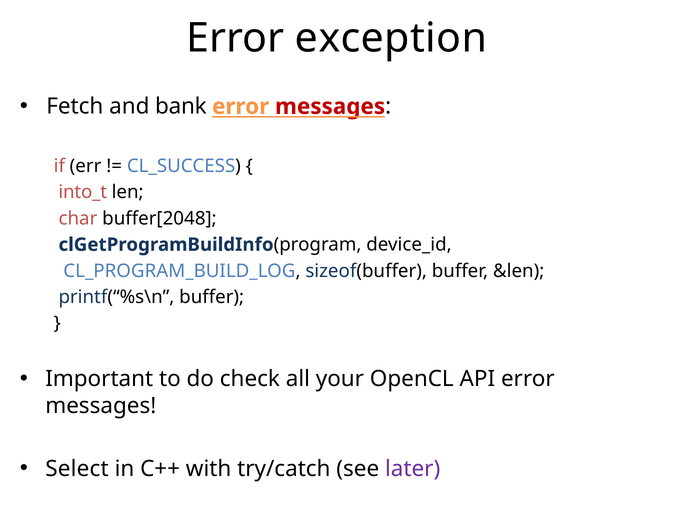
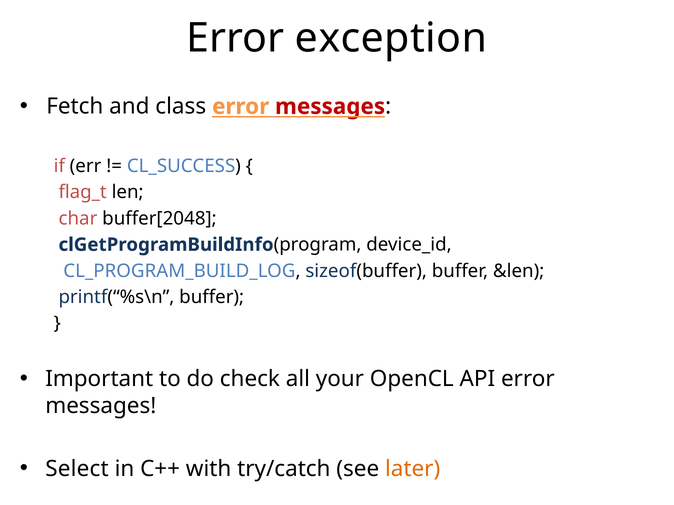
bank: bank -> class
into_t: into_t -> flag_t
later colour: purple -> orange
